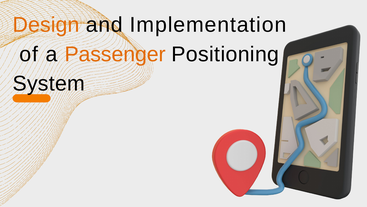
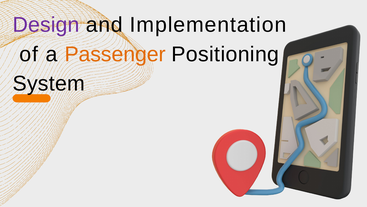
Design colour: orange -> purple
